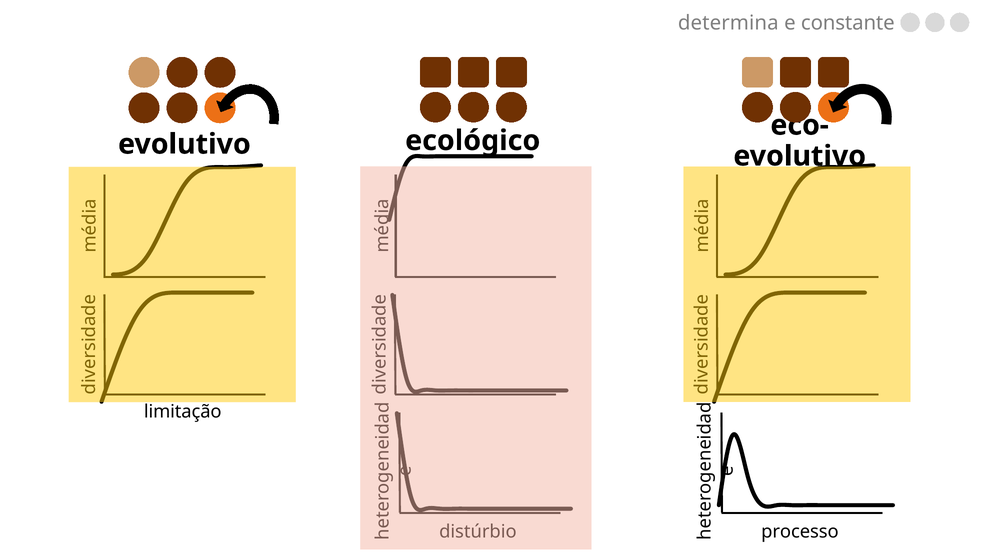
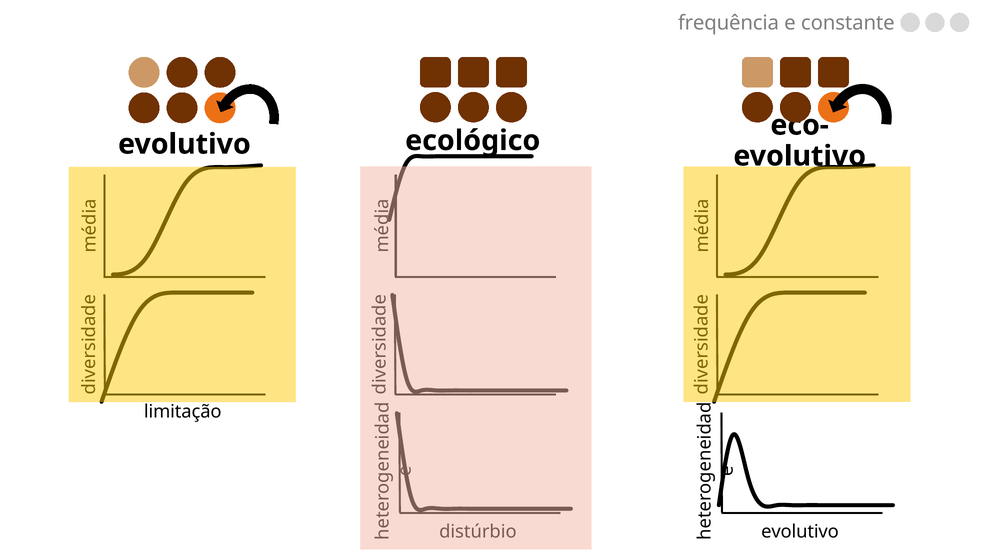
determina: determina -> frequência
processo at (800, 531): processo -> evolutivo
